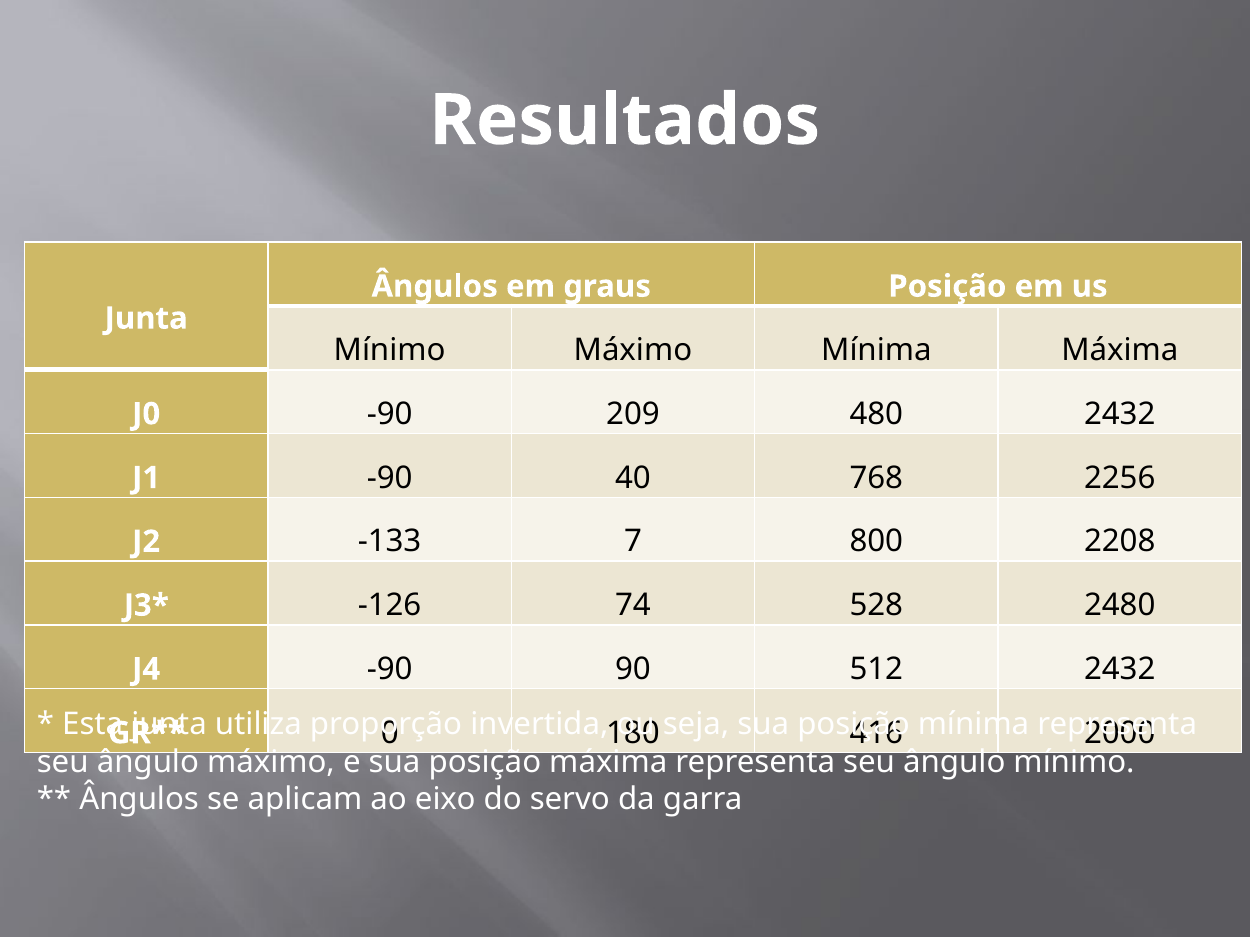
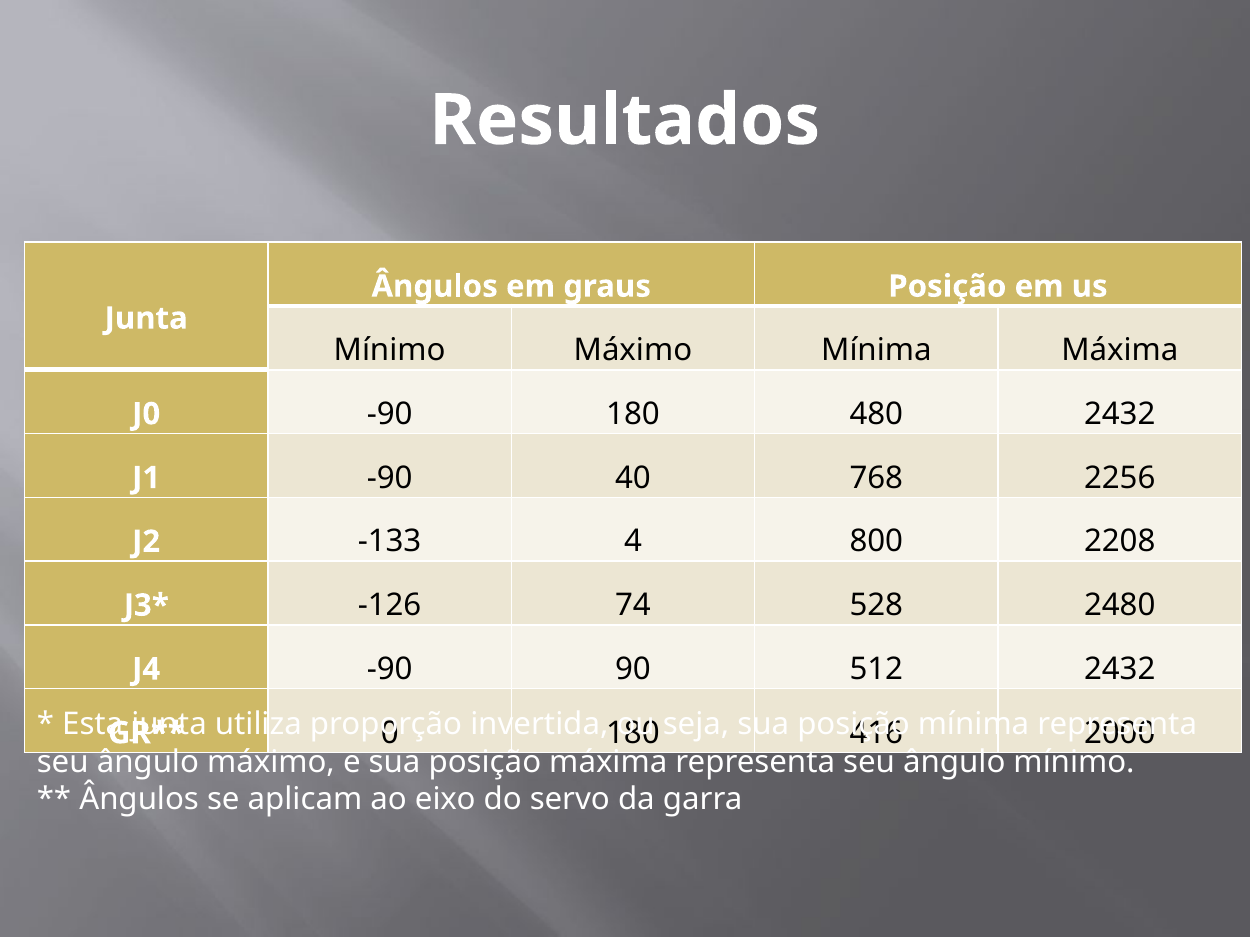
-90 209: 209 -> 180
7: 7 -> 4
